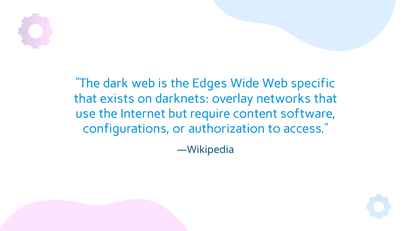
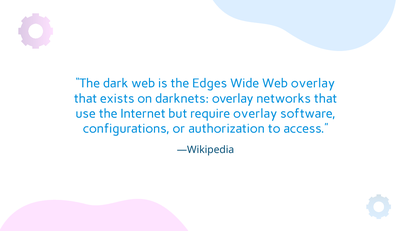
Web specific: specific -> overlay
require content: content -> overlay
